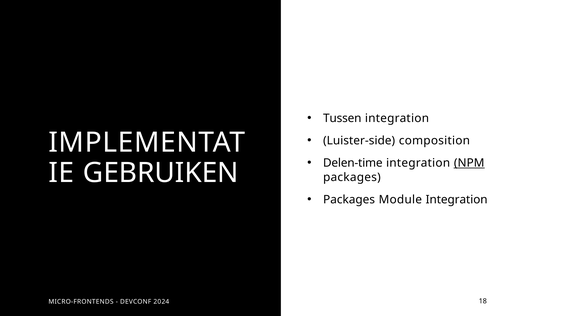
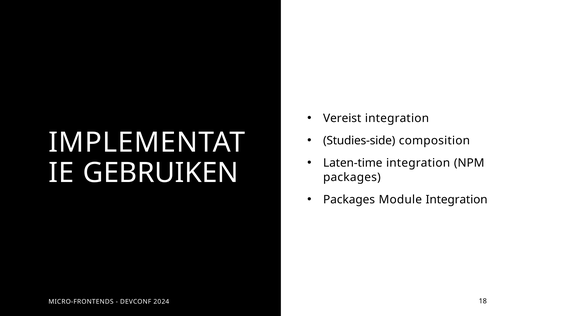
Tussen: Tussen -> Vereist
Luister-side: Luister-side -> Studies-side
Delen-time: Delen-time -> Laten-time
NPM underline: present -> none
